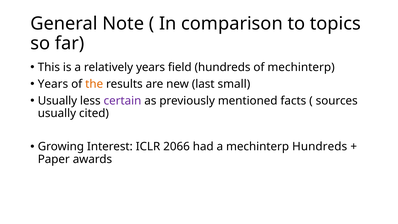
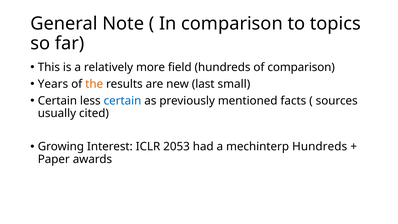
relatively years: years -> more
of mechinterp: mechinterp -> comparison
Usually at (57, 101): Usually -> Certain
certain at (122, 101) colour: purple -> blue
2066: 2066 -> 2053
